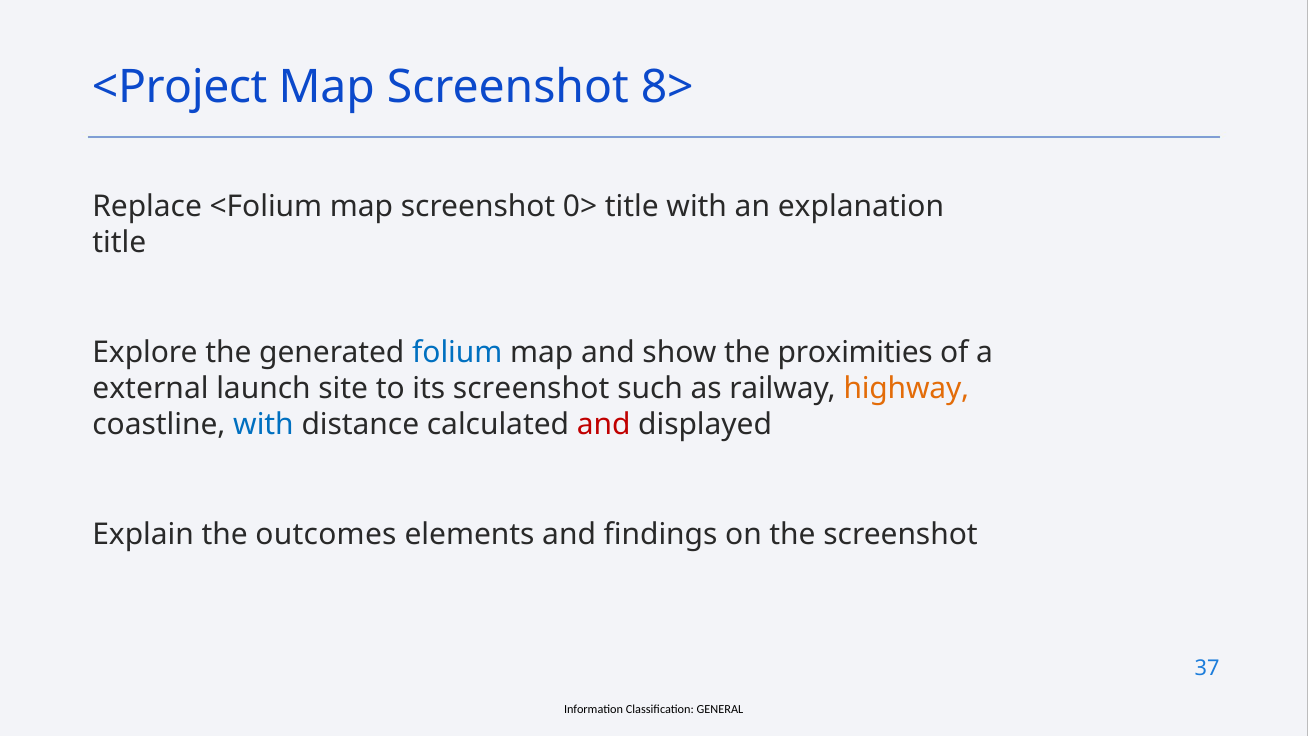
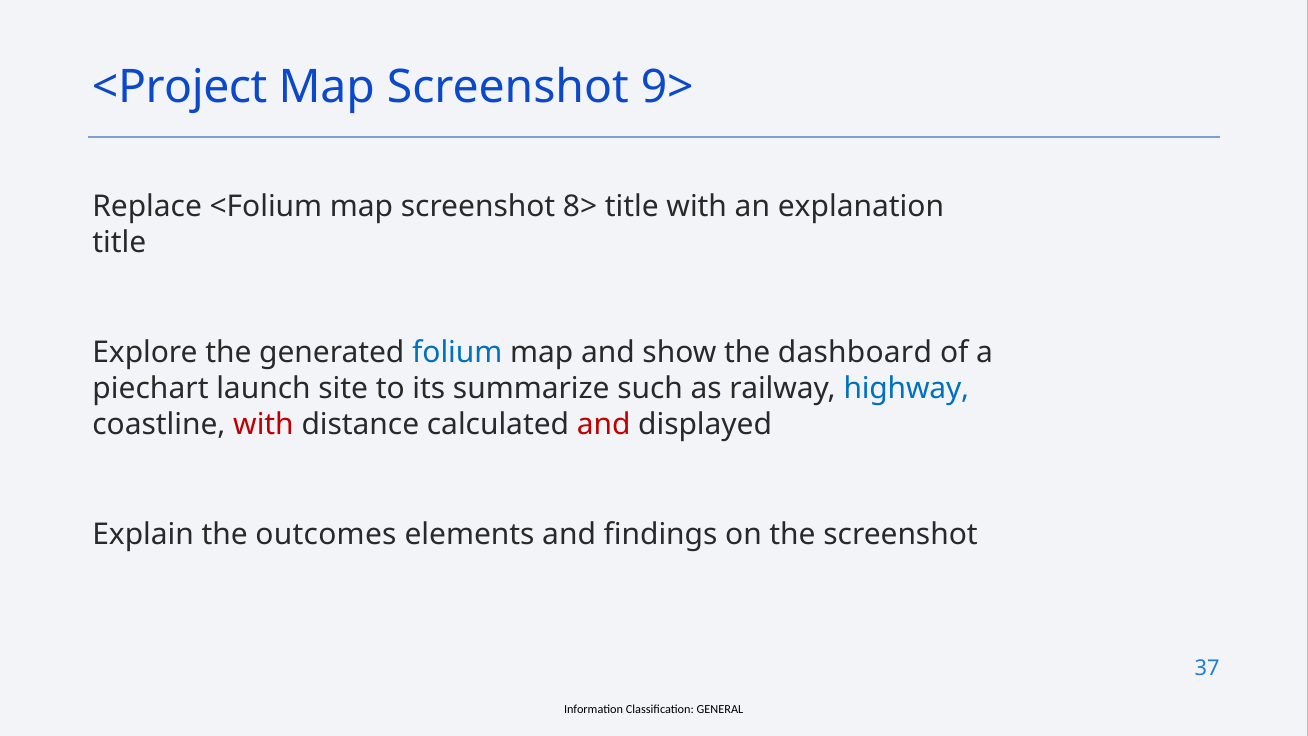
8>: 8> -> 9>
0>: 0> -> 8>
proximities: proximities -> dashboard
external: external -> piechart
its screenshot: screenshot -> summarize
highway colour: orange -> blue
with at (263, 424) colour: blue -> red
